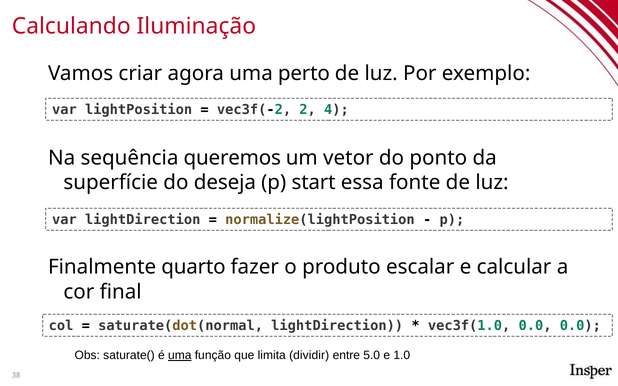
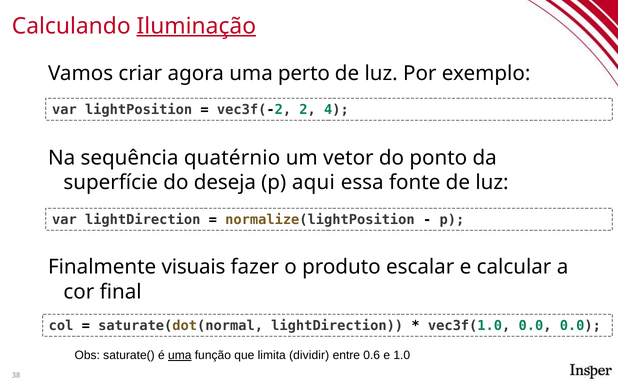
Iluminação underline: none -> present
queremos: queremos -> quatérnio
start: start -> aqui
quarto: quarto -> visuais
5.0: 5.0 -> 0.6
